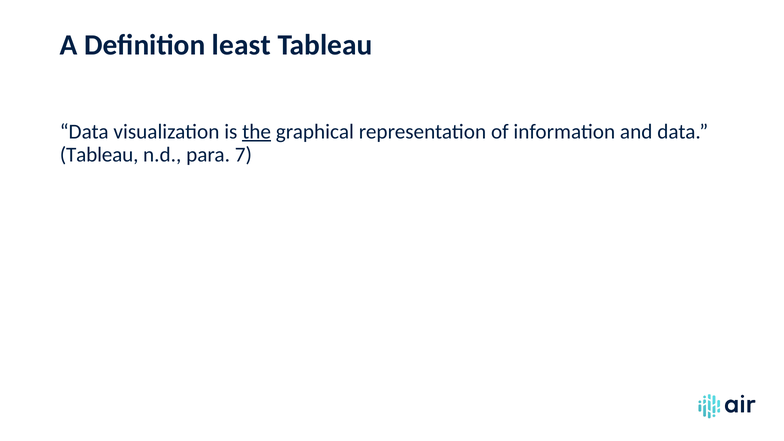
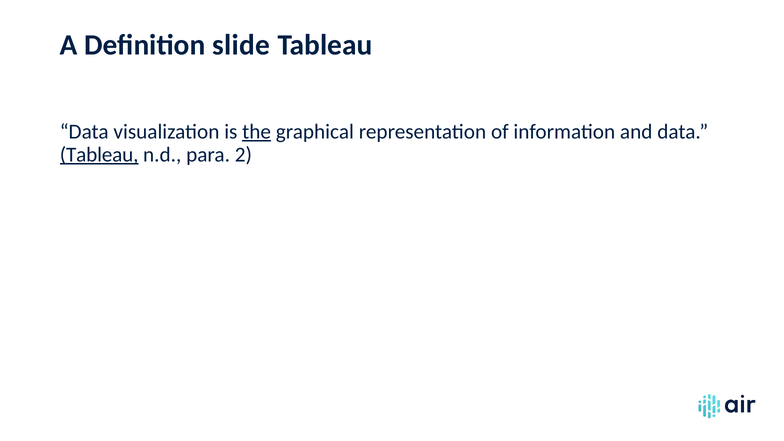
least: least -> slide
Tableau at (99, 155) underline: none -> present
7: 7 -> 2
